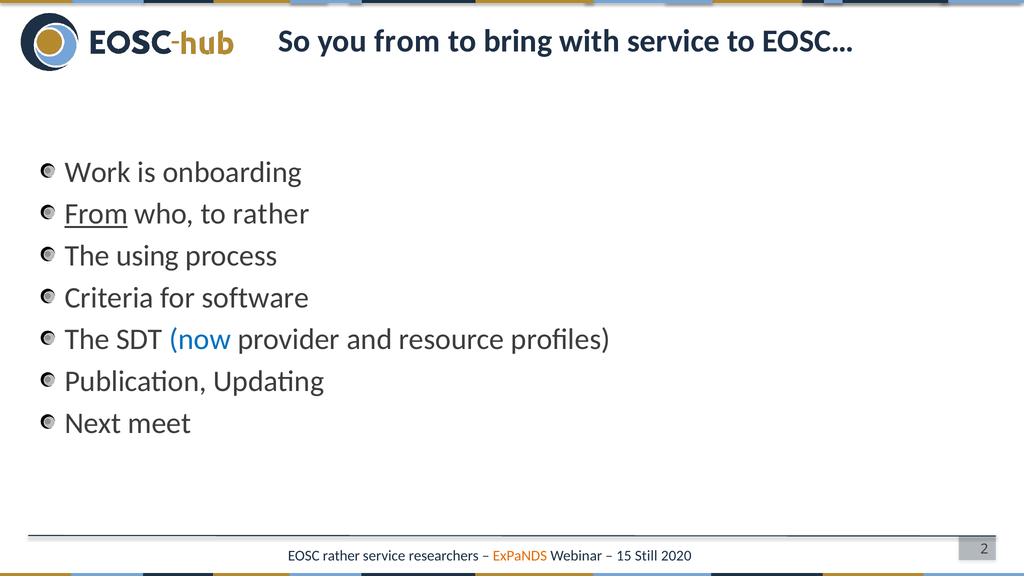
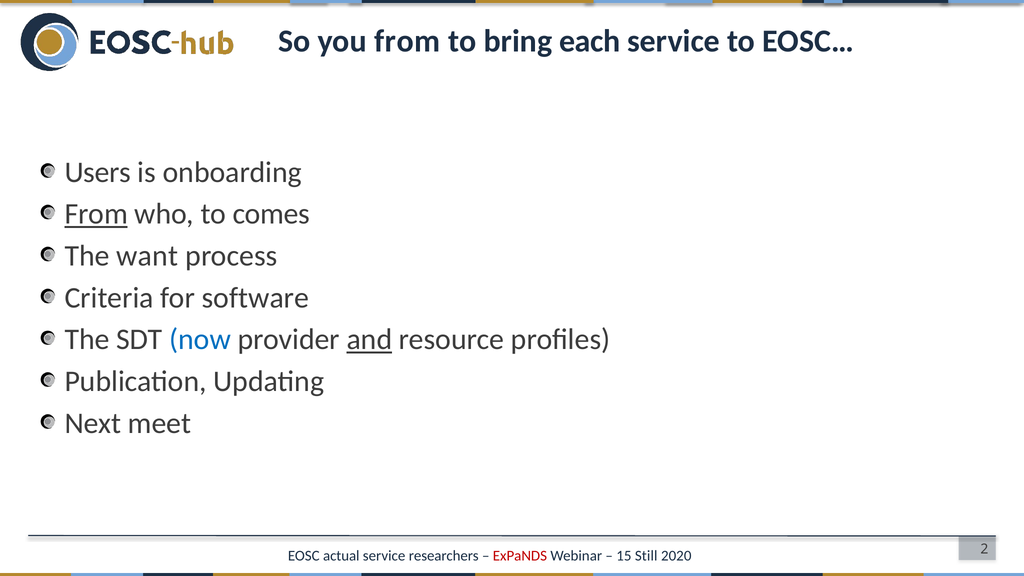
with: with -> each
Work: Work -> Users
to rather: rather -> comes
using: using -> want
and underline: none -> present
EOSC rather: rather -> actual
ExPaNDS colour: orange -> red
